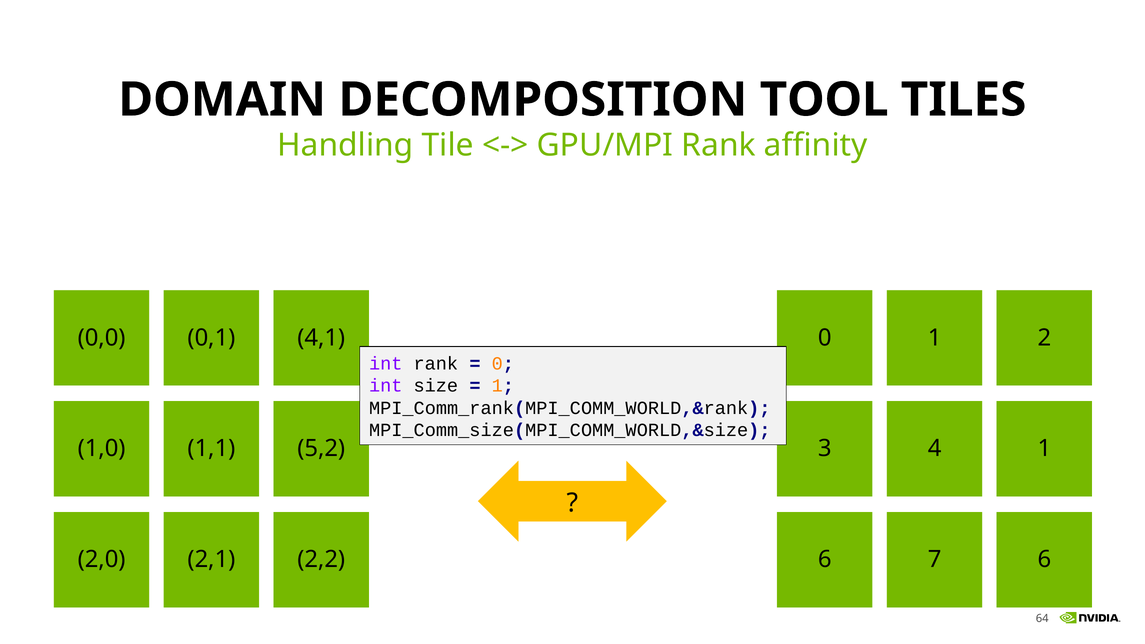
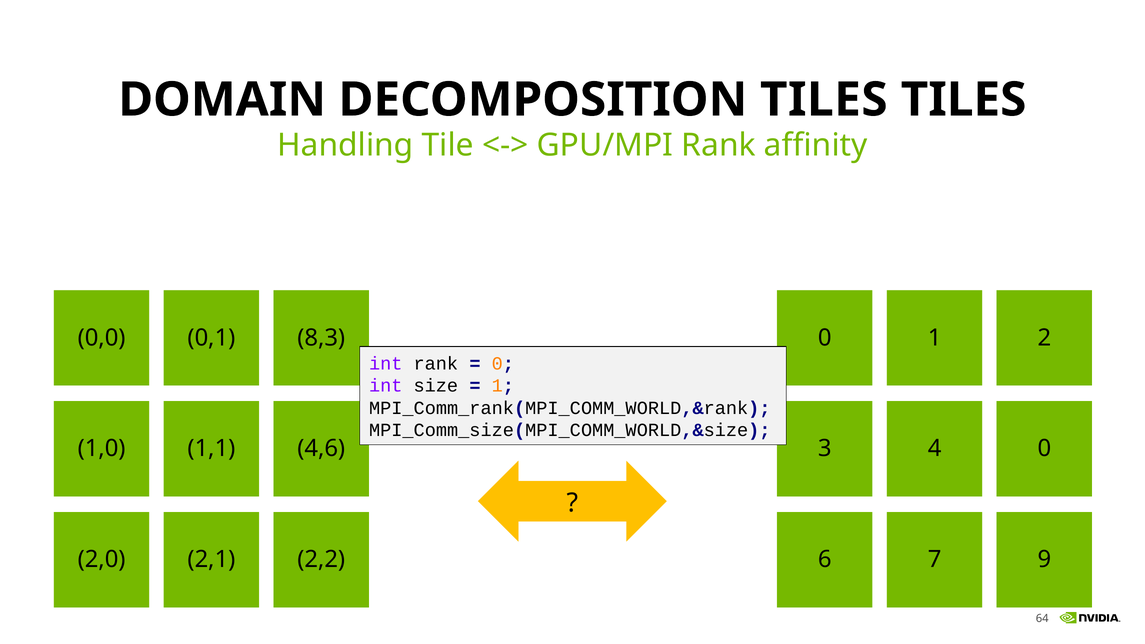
DECOMPOSITION TOOL: TOOL -> TILES
4,1: 4,1 -> 8,3
5,2: 5,2 -> 4,6
4 1: 1 -> 0
7 6: 6 -> 9
